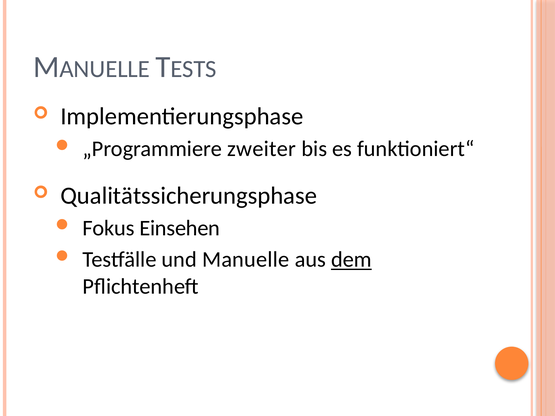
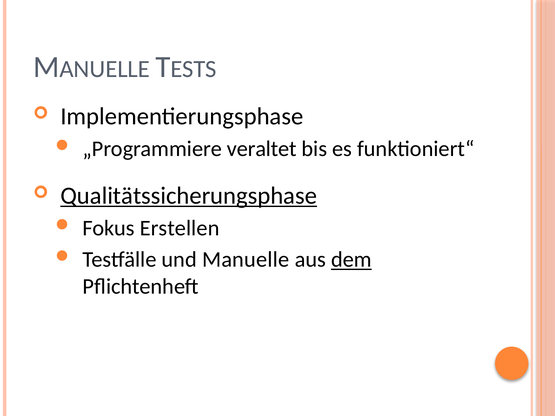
zweiter: zweiter -> veraltet
Qualitätssicherungsphase underline: none -> present
Einsehen: Einsehen -> Erstellen
